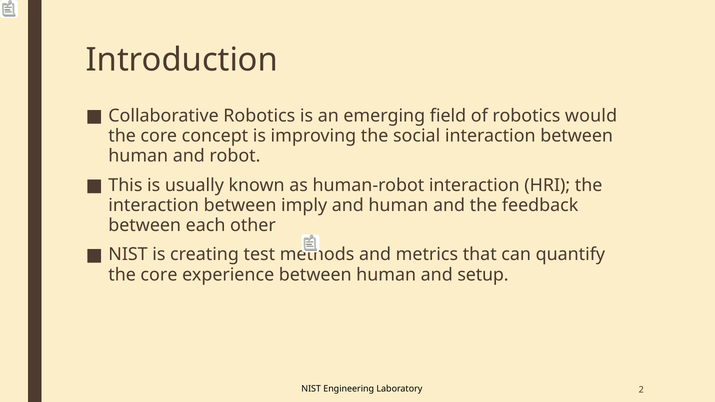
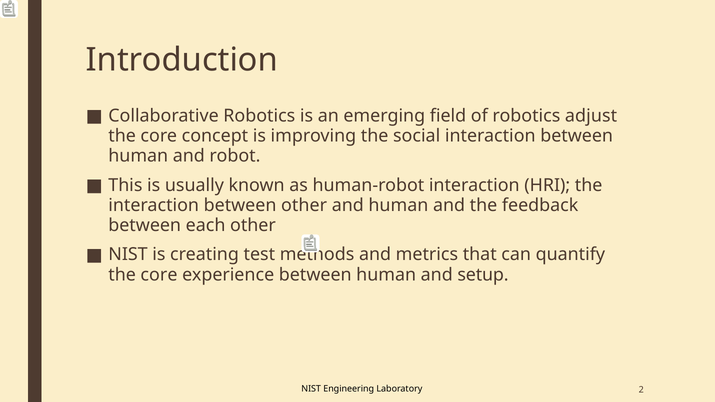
would: would -> adjust
between imply: imply -> other
